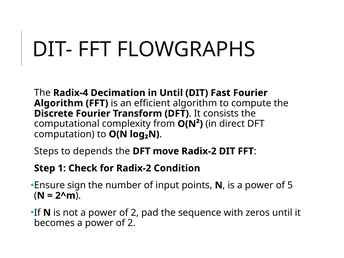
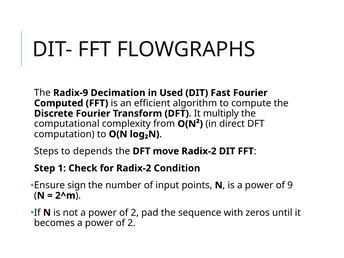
Radix-4: Radix-4 -> Radix-9
in Until: Until -> Used
Algorithm at (59, 103): Algorithm -> Computed
consists: consists -> multiply
5: 5 -> 9
